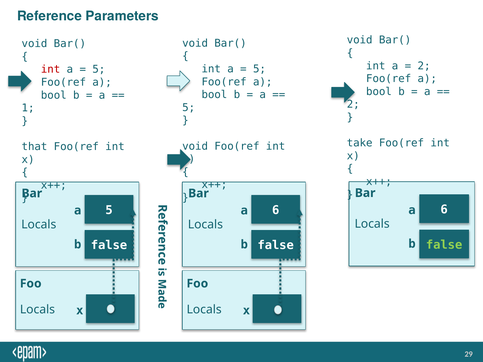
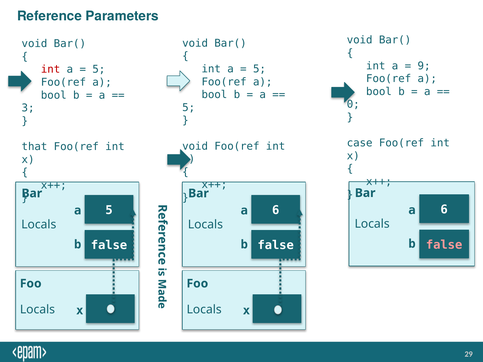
2 at (424, 66): 2 -> 9
2 at (353, 104): 2 -> 0
1: 1 -> 3
take: take -> case
false at (444, 245) colour: light green -> pink
